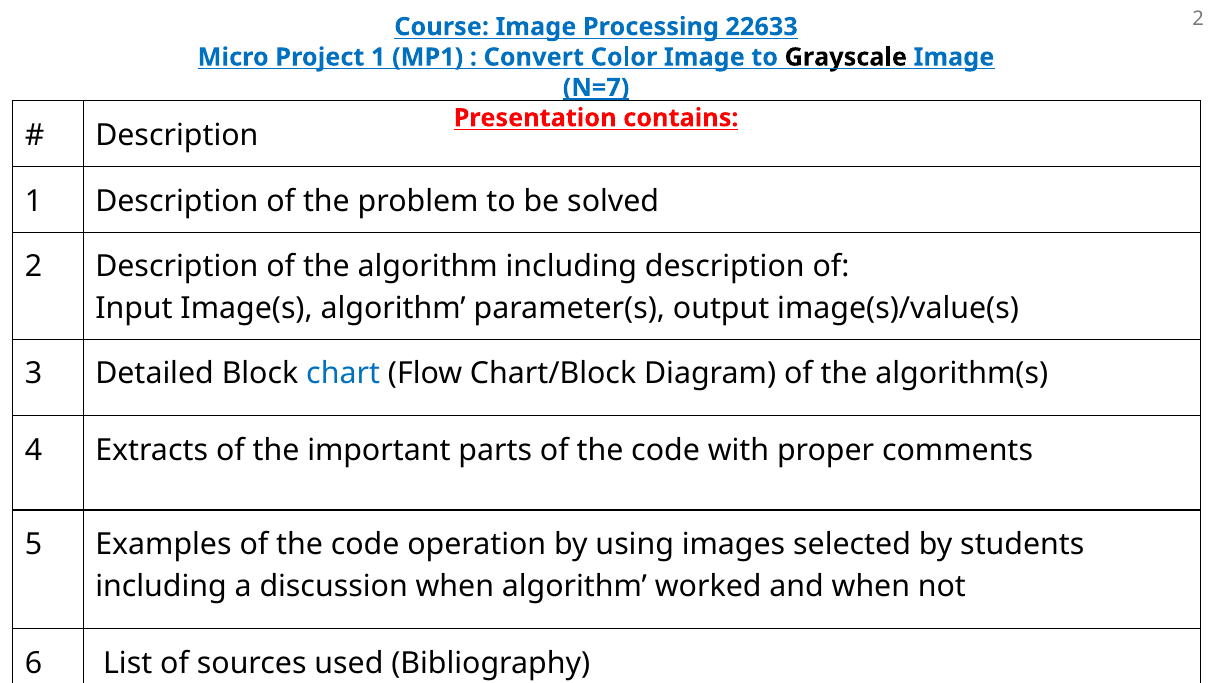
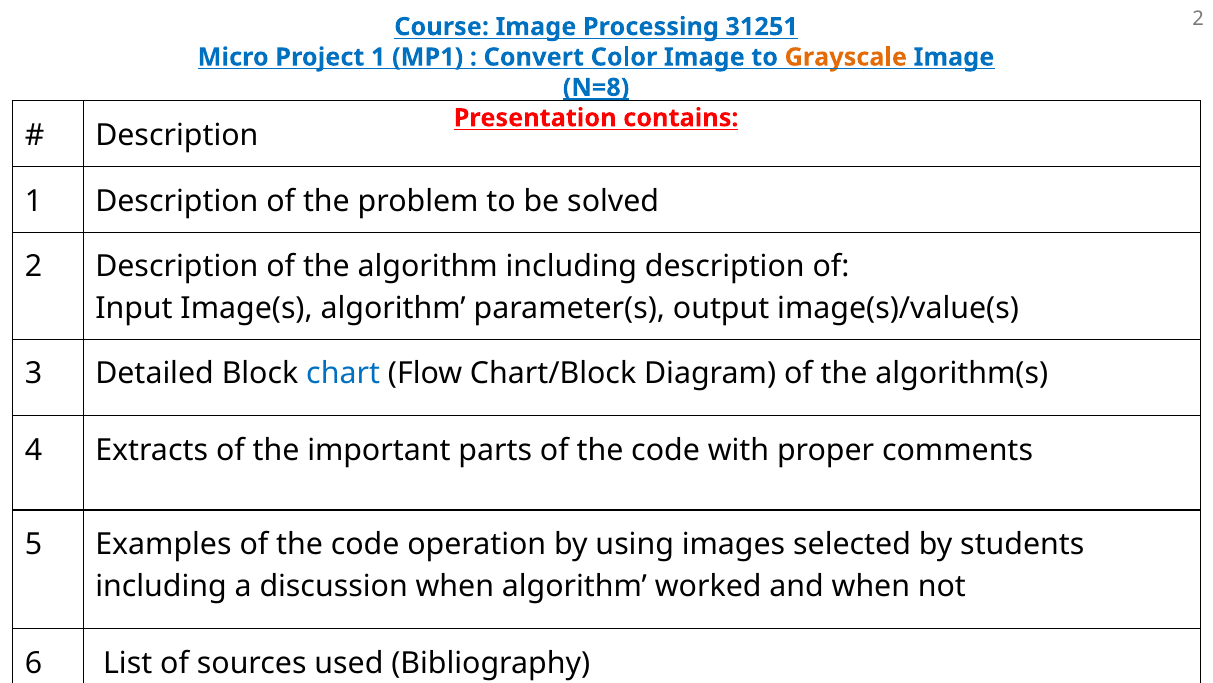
22633: 22633 -> 31251
Grayscale colour: black -> orange
N=7: N=7 -> N=8
